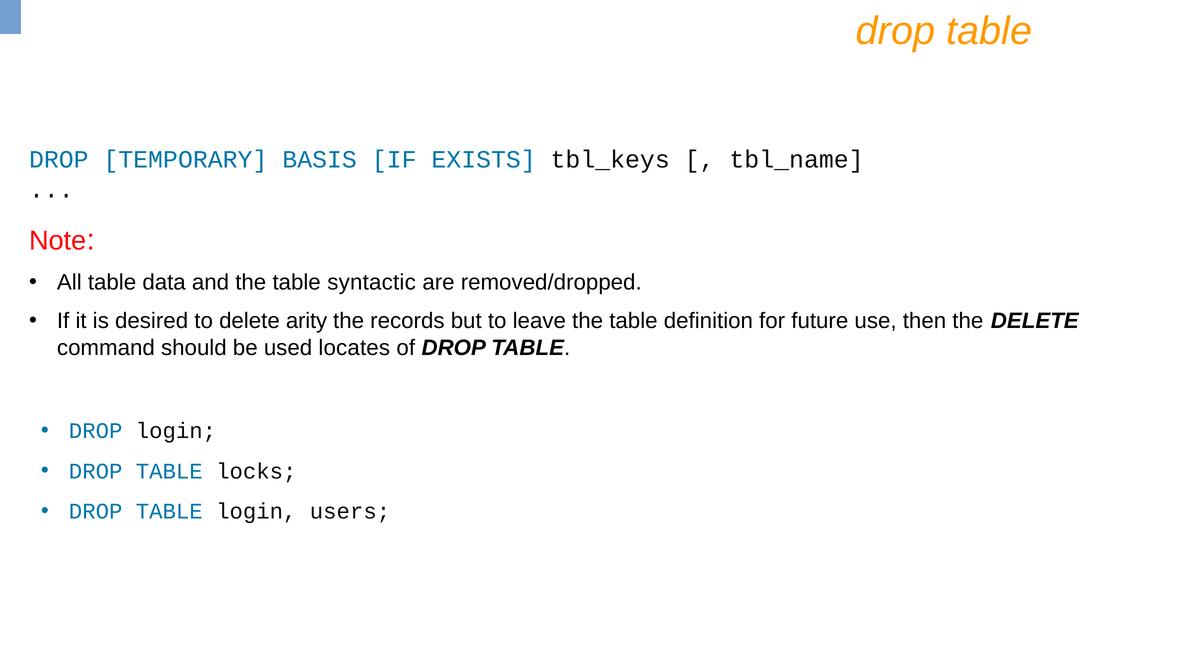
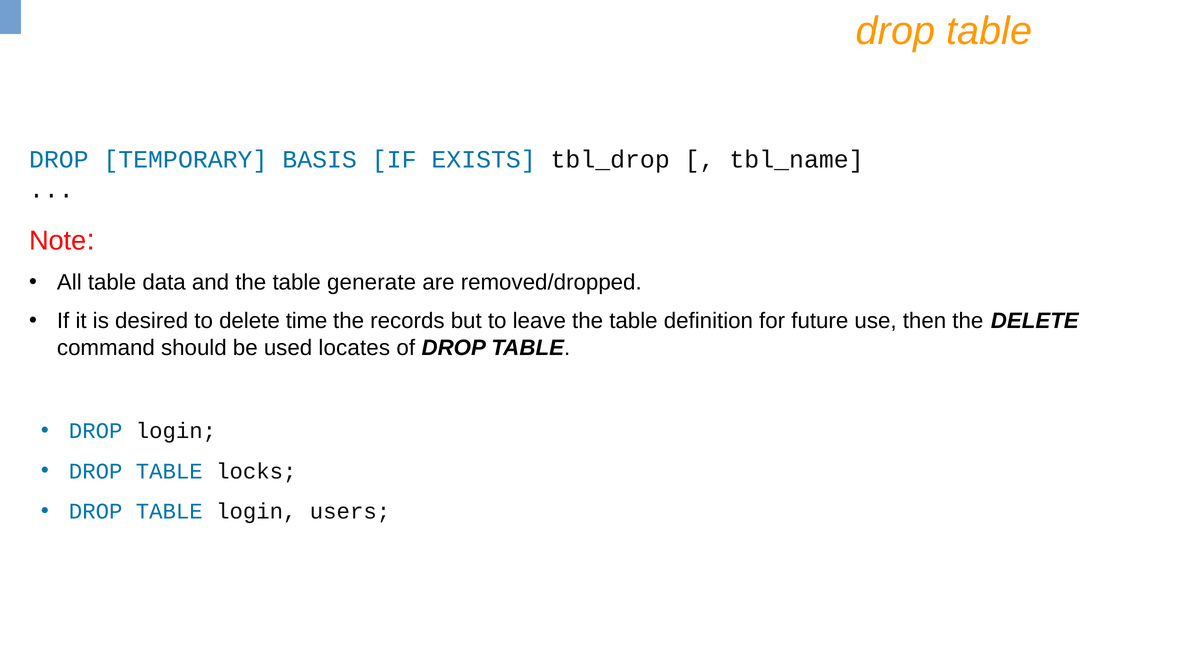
tbl_keys: tbl_keys -> tbl_drop
syntactic: syntactic -> generate
arity: arity -> time
